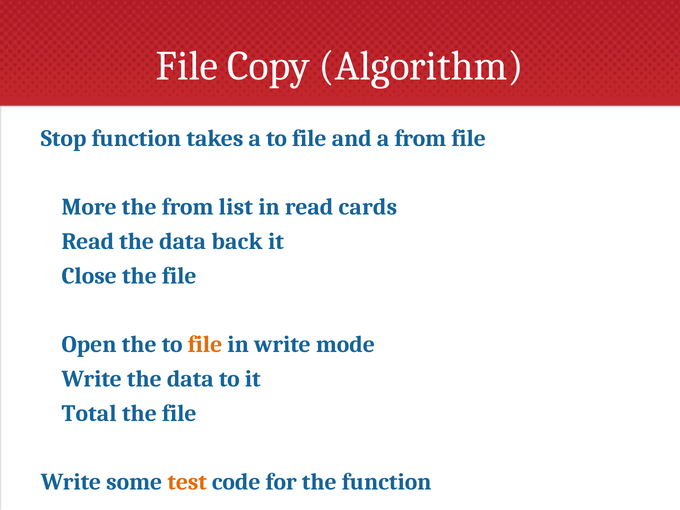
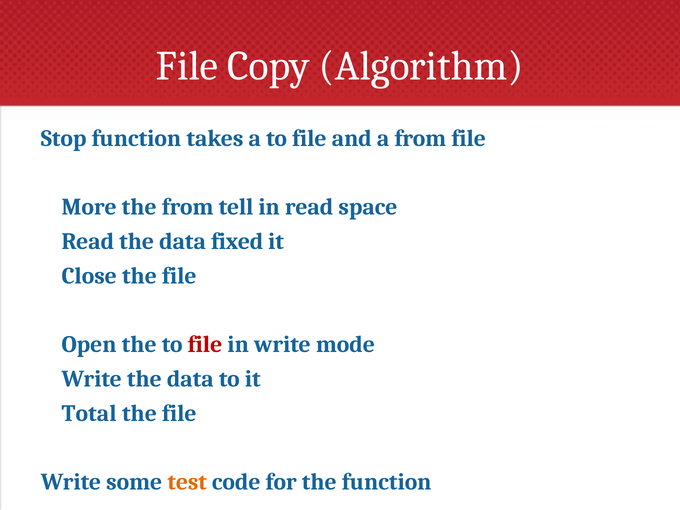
list: list -> tell
cards: cards -> space
back: back -> fixed
file at (205, 344) colour: orange -> red
